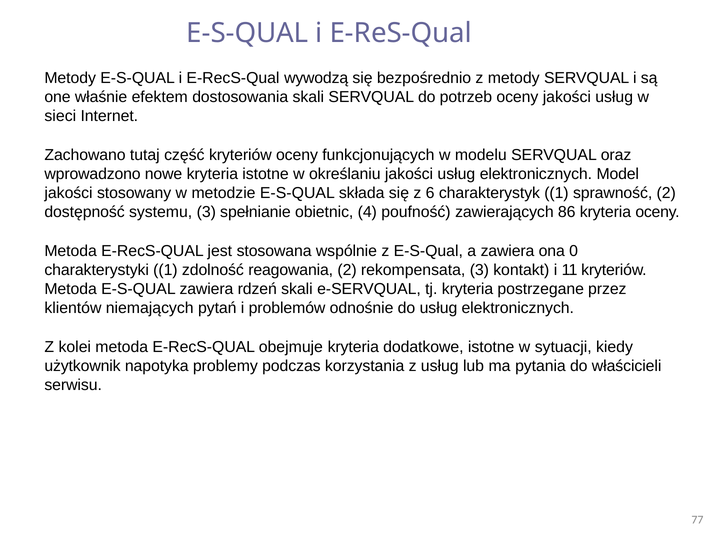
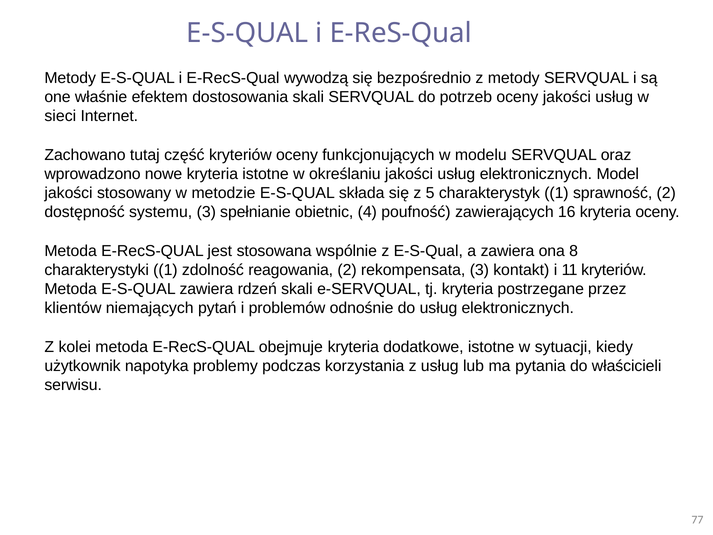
6: 6 -> 5
86: 86 -> 16
0: 0 -> 8
